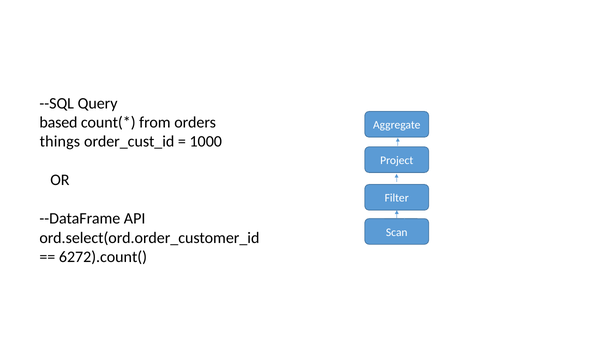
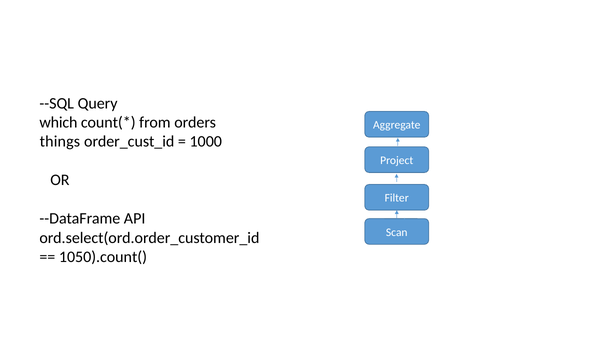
based: based -> which
6272).count(: 6272).count( -> 1050).count(
